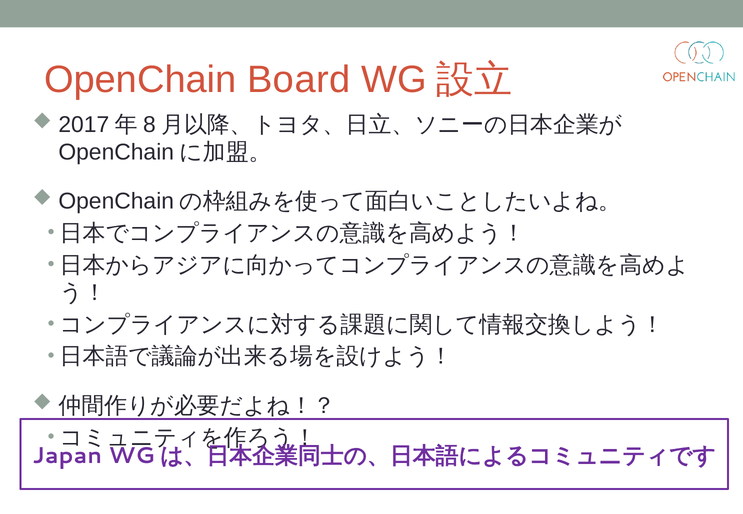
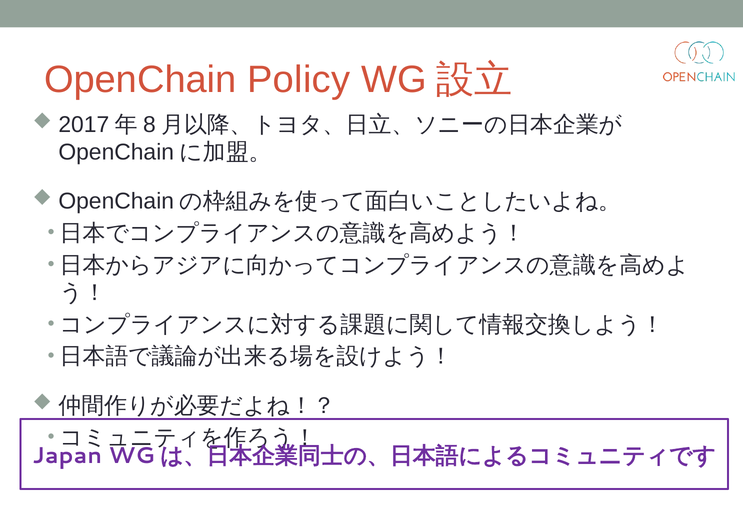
Board: Board -> Policy
